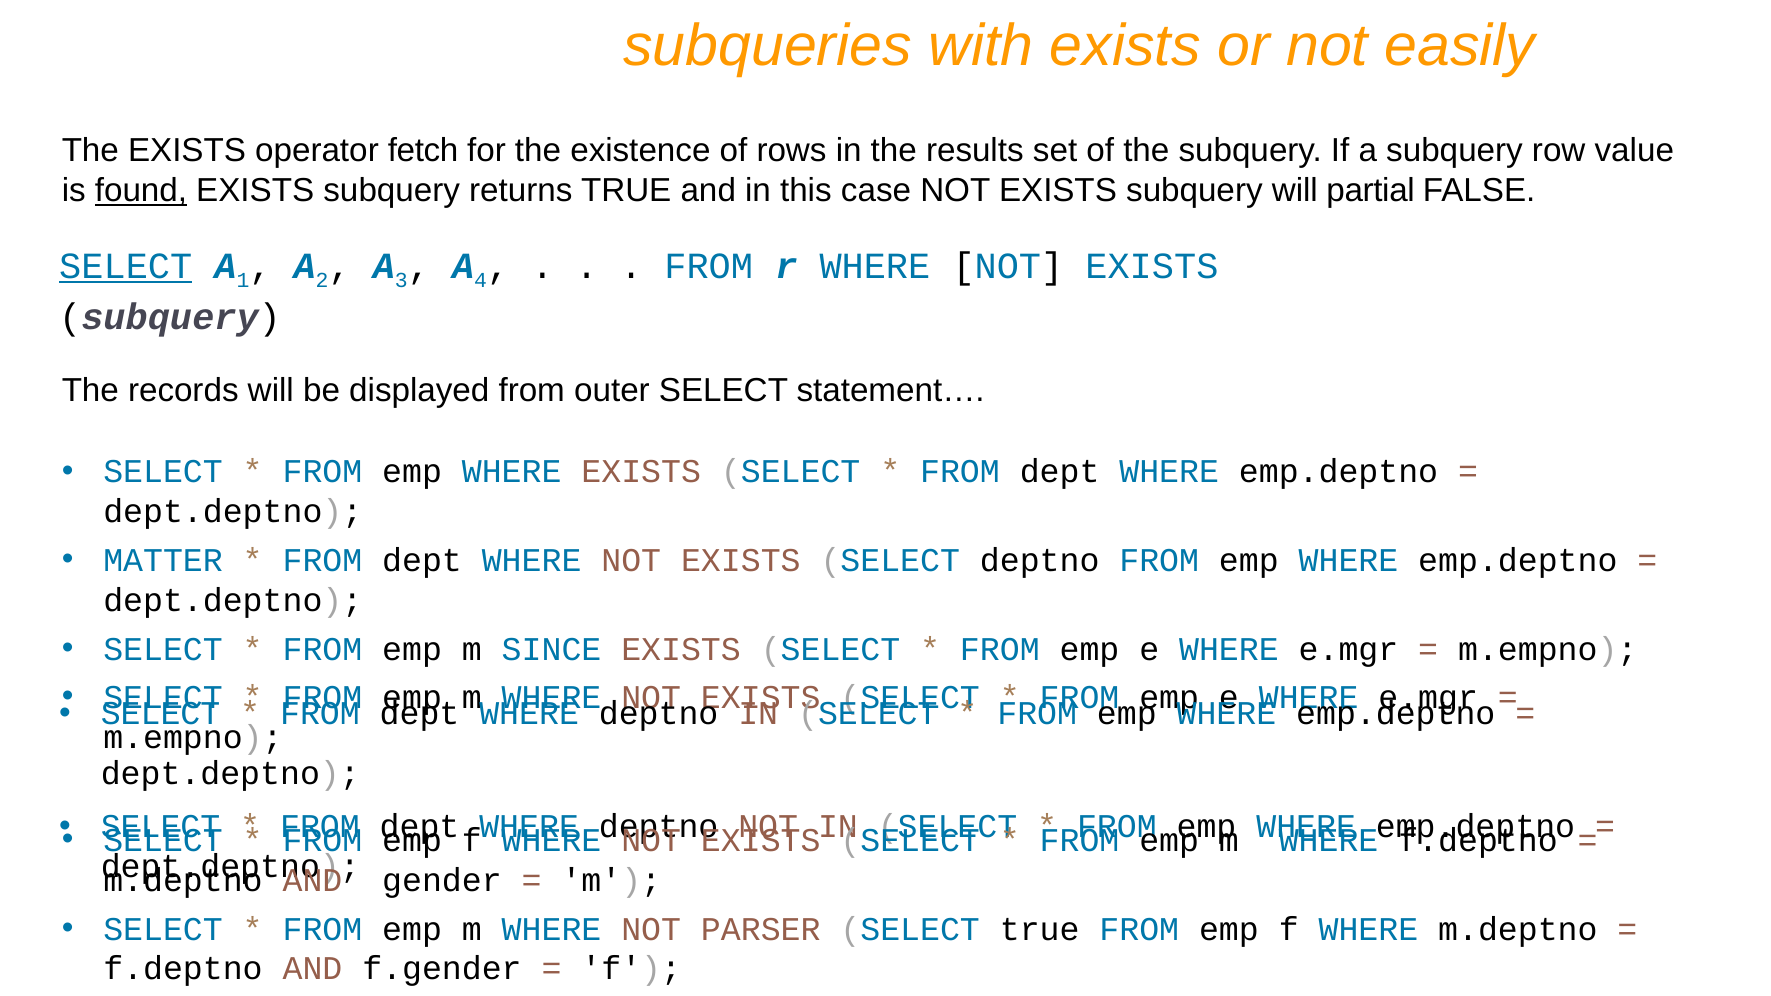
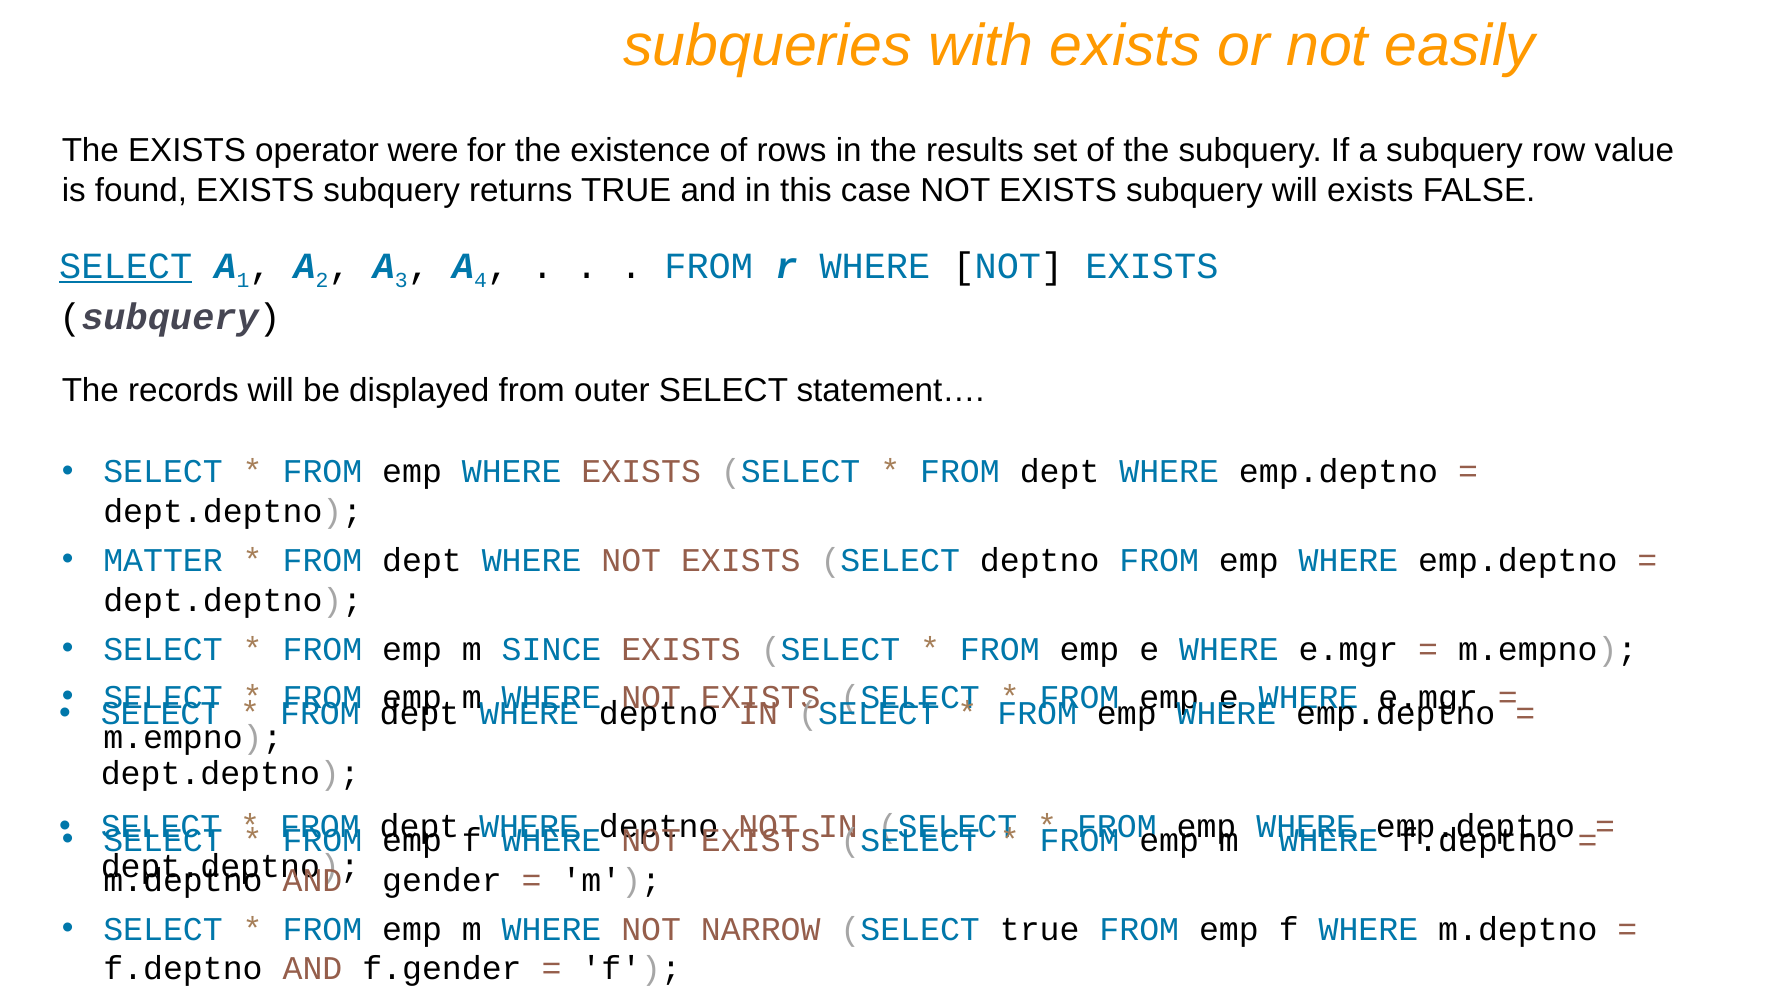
fetch: fetch -> were
found underline: present -> none
will partial: partial -> exists
PARSER: PARSER -> NARROW
